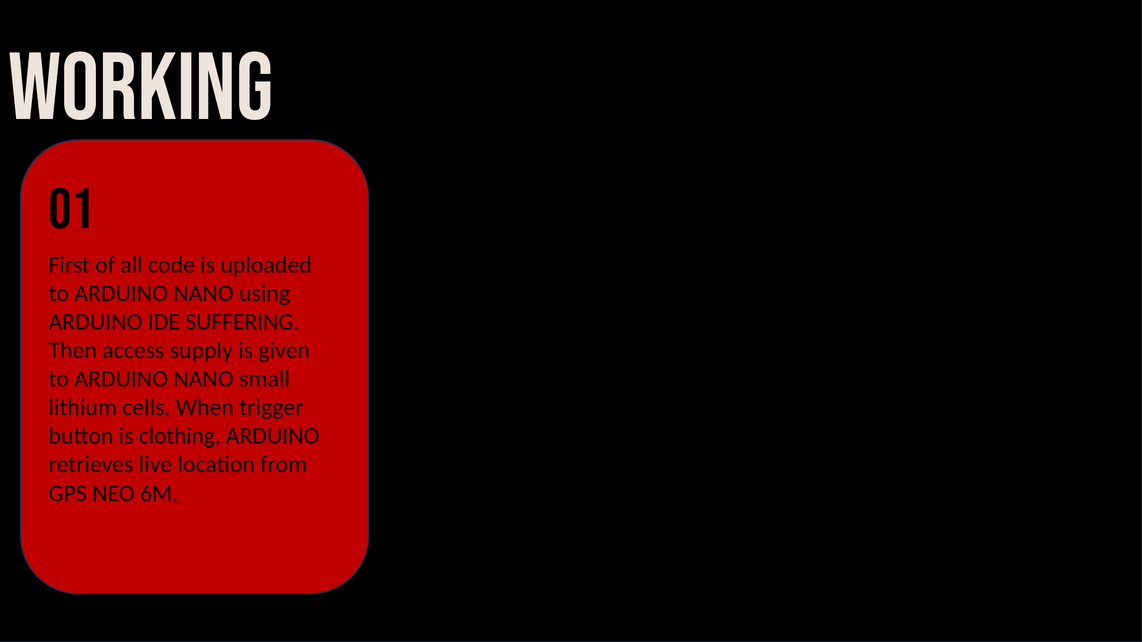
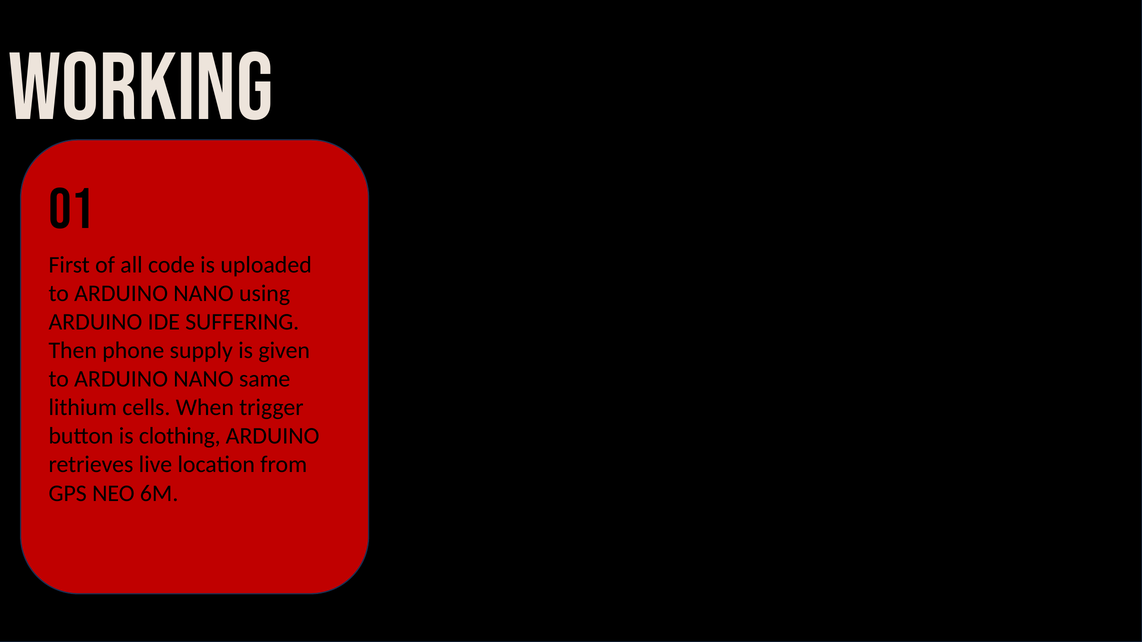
access: access -> phone
small: small -> same
